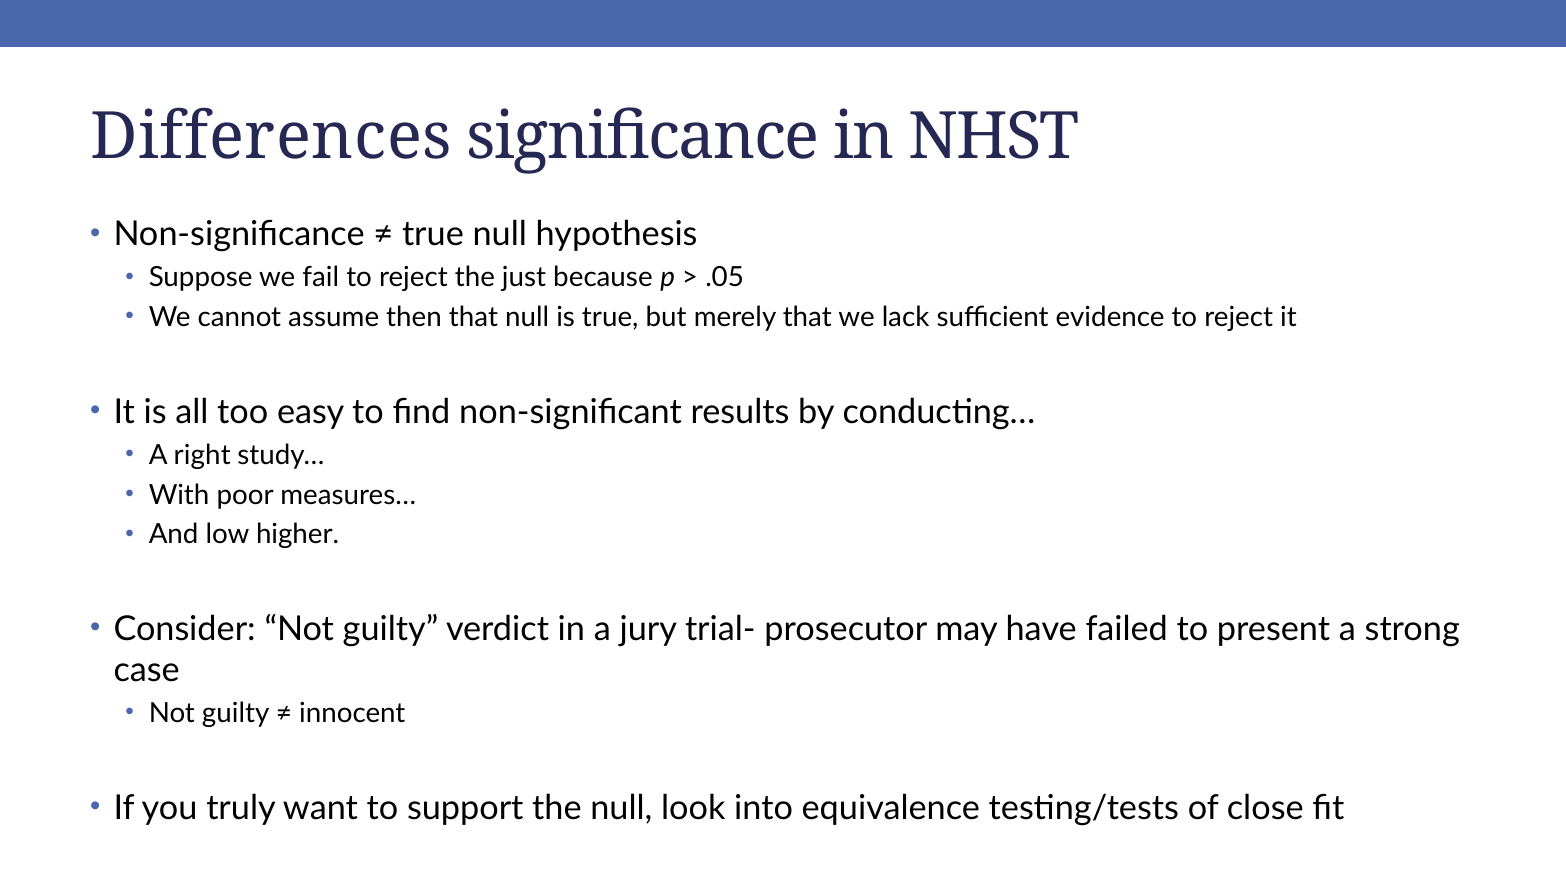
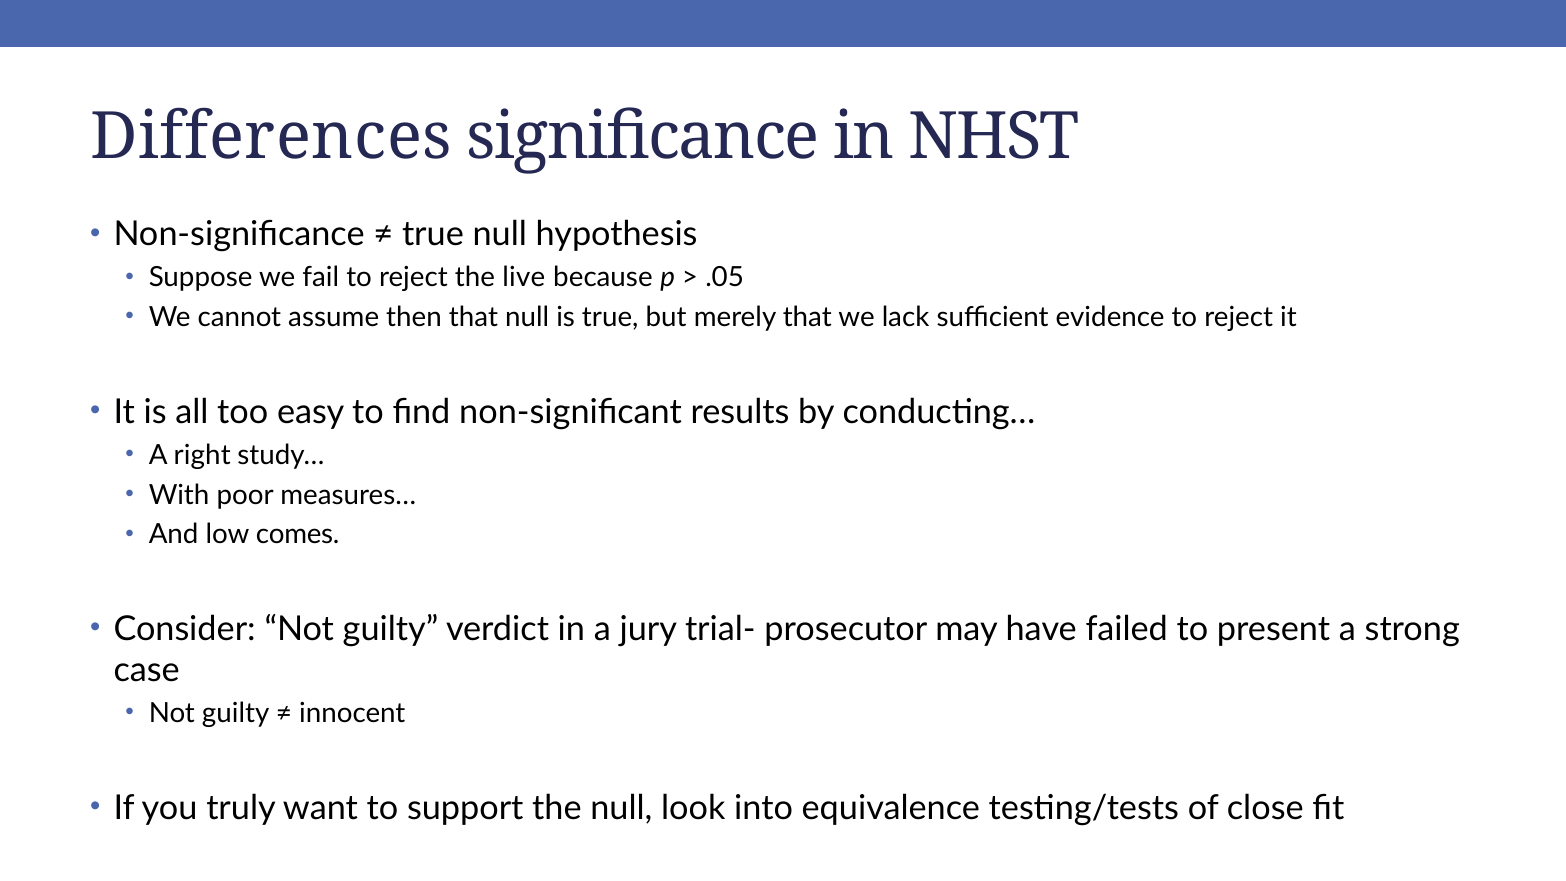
just: just -> live
higher: higher -> comes
